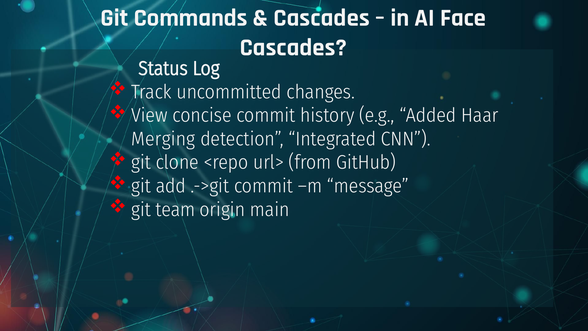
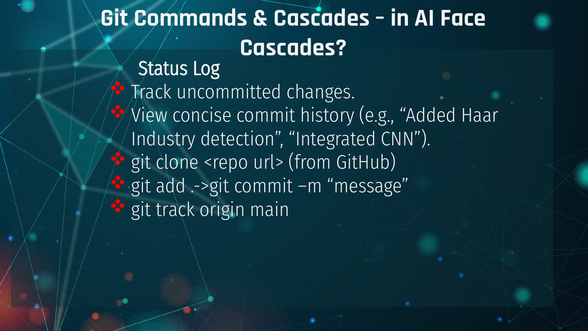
Merging: Merging -> Industry
git team: team -> track
